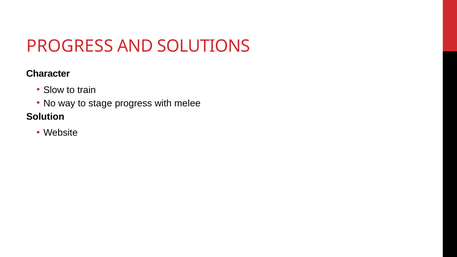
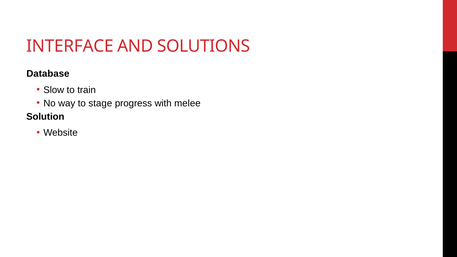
PROGRESS at (70, 46): PROGRESS -> INTERFACE
Character: Character -> Database
